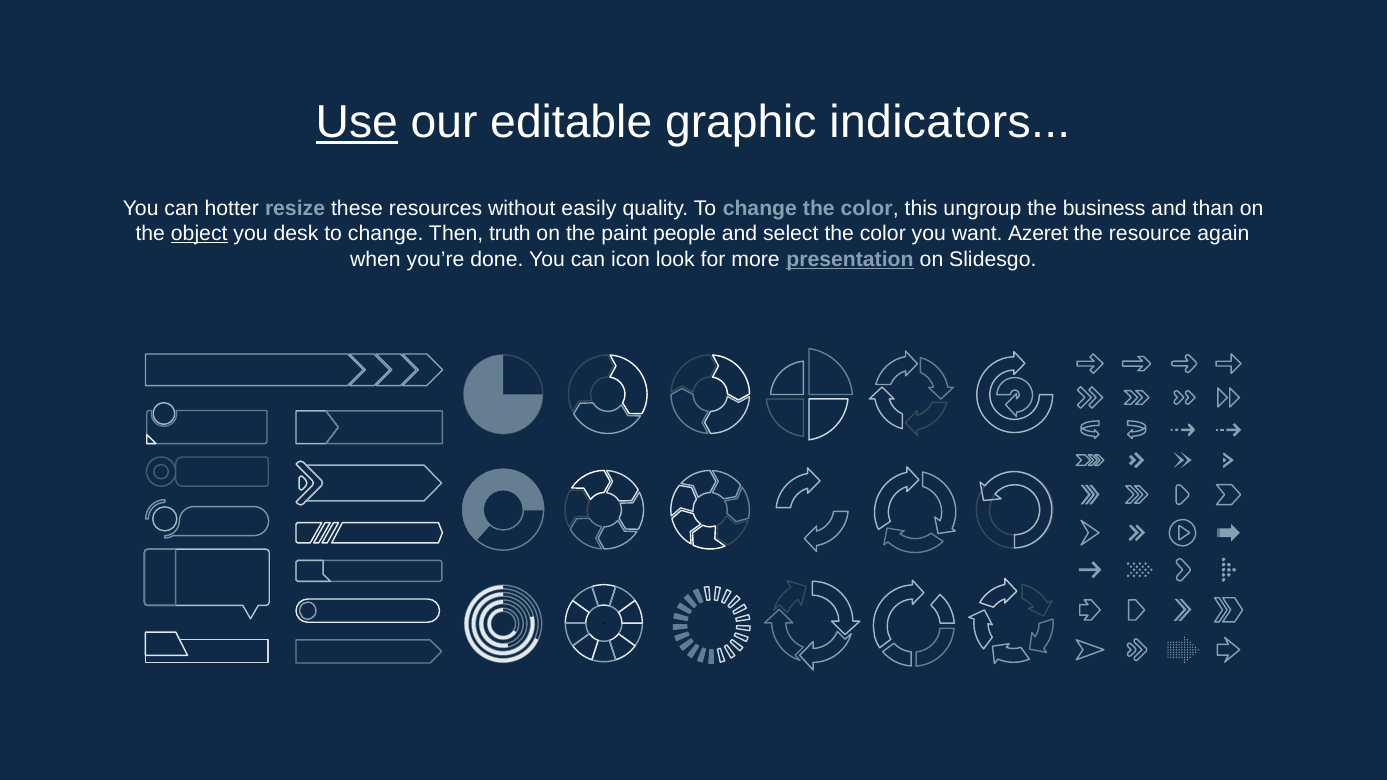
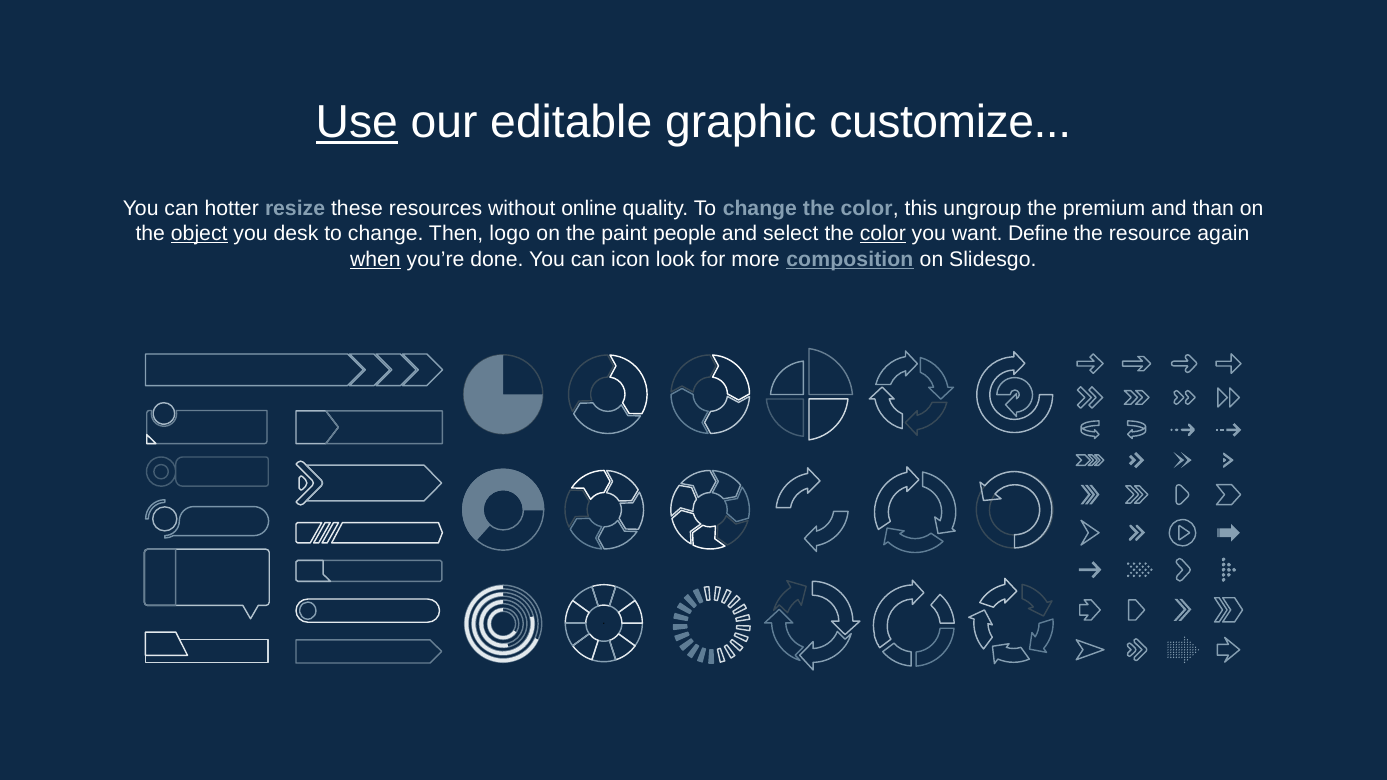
indicators: indicators -> customize
easily: easily -> online
business: business -> premium
truth: truth -> logo
color at (883, 234) underline: none -> present
Azeret: Azeret -> Define
when underline: none -> present
presentation: presentation -> composition
